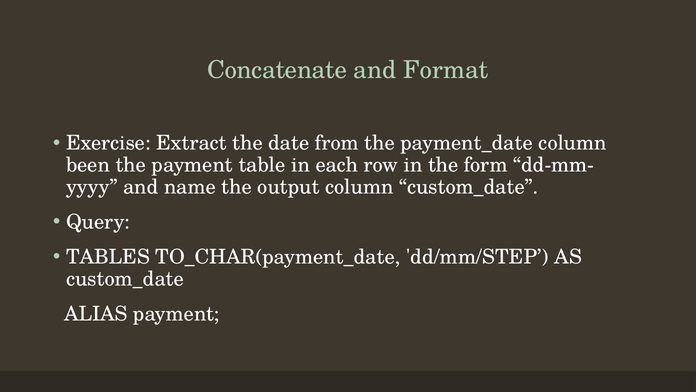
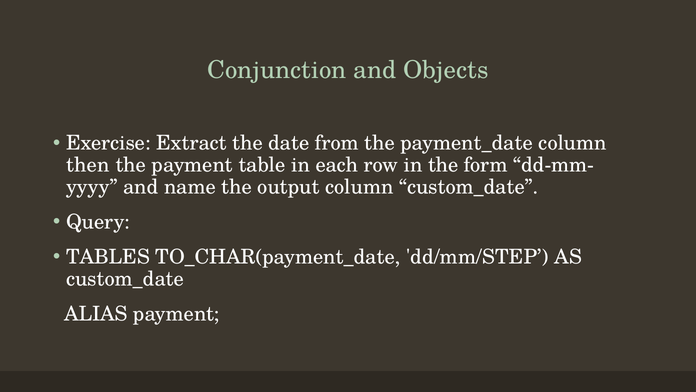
Concatenate: Concatenate -> Conjunction
Format: Format -> Objects
been: been -> then
